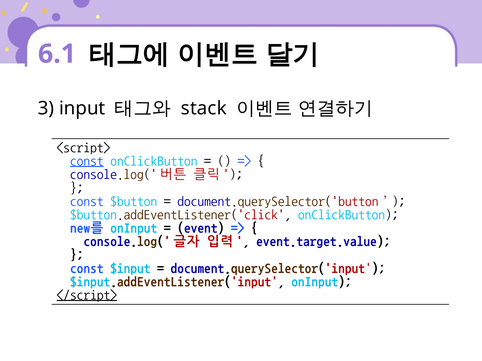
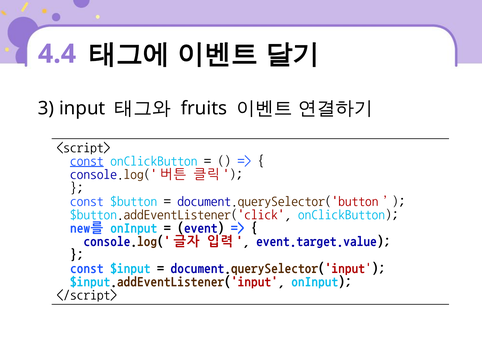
6.1: 6.1 -> 4.4
stack: stack -> fruits
</script> underline: present -> none
